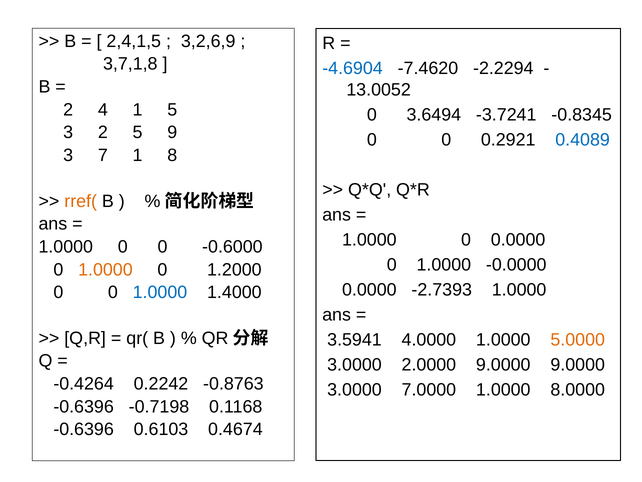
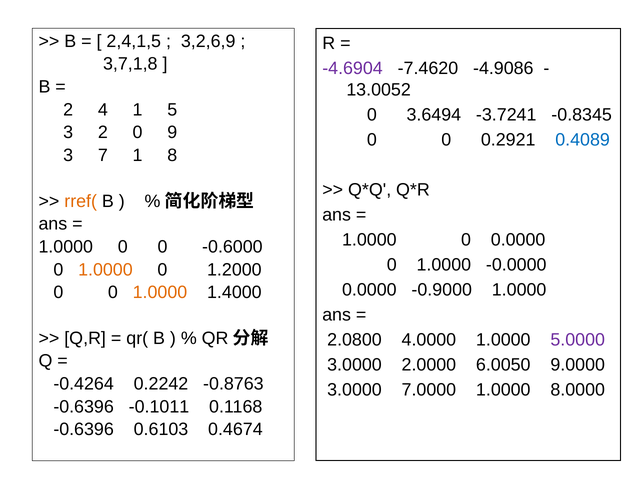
-4.6904 colour: blue -> purple
-2.2294: -2.2294 -> -4.9086
2 5: 5 -> 0
-2.7393: -2.7393 -> -0.9000
1.0000 at (160, 292) colour: blue -> orange
3.5941: 3.5941 -> 2.0800
5.0000 colour: orange -> purple
2.0000 9.0000: 9.0000 -> 6.0050
-0.7198: -0.7198 -> -0.1011
